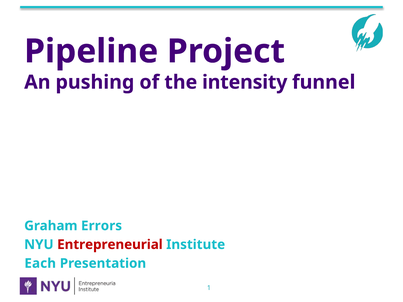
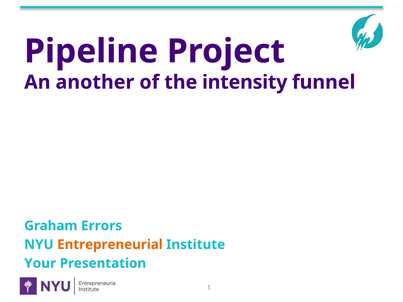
pushing: pushing -> another
Entrepreneurial colour: red -> orange
Each: Each -> Your
